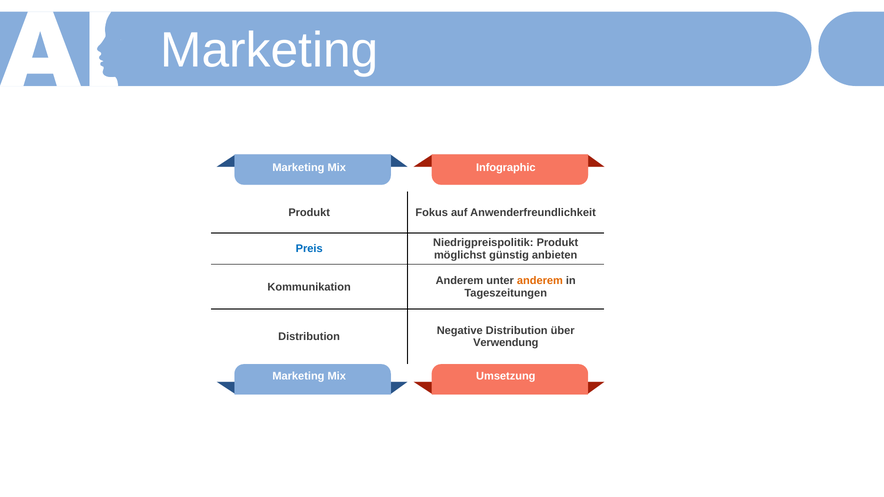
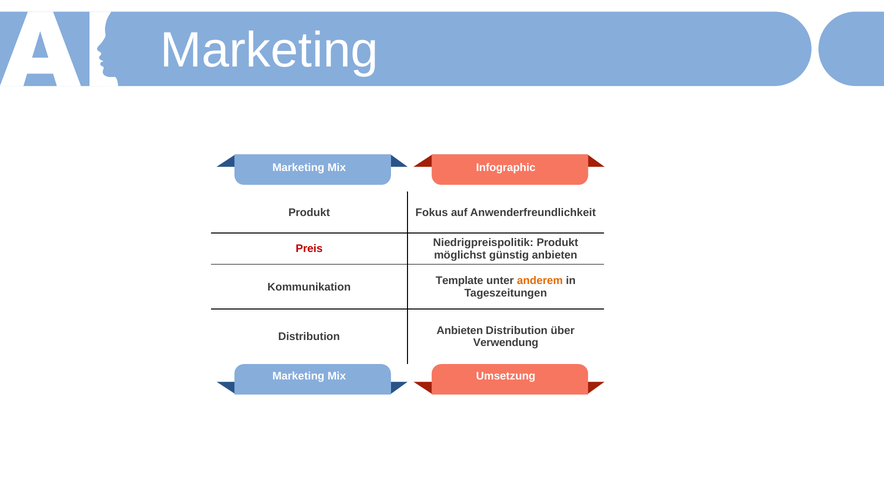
Preis colour: blue -> red
Anderem at (459, 281): Anderem -> Template
Negative at (460, 331): Negative -> Anbieten
